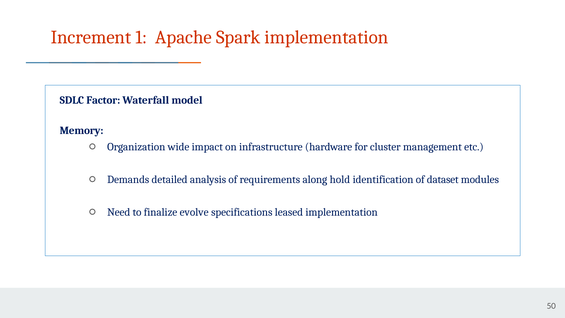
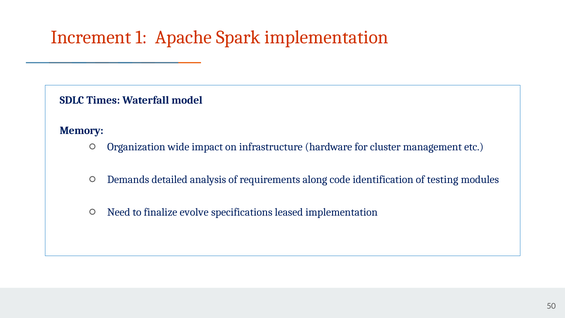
Factor: Factor -> Times
hold: hold -> code
dataset: dataset -> testing
